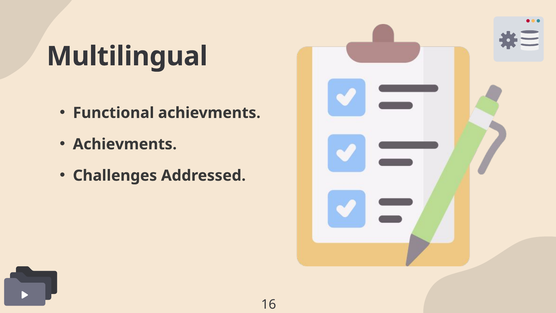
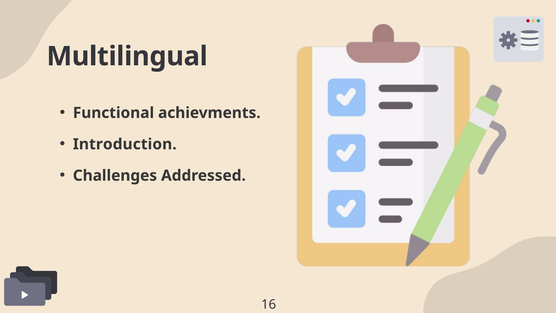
Achievments at (125, 144): Achievments -> Introduction
